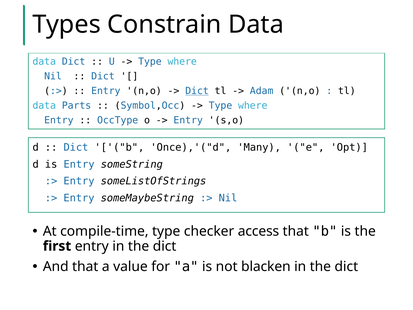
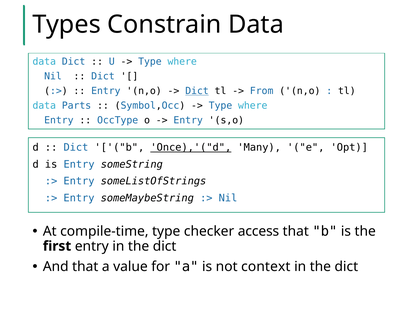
Adam: Adam -> From
Once),'("d underline: none -> present
blacken: blacken -> context
